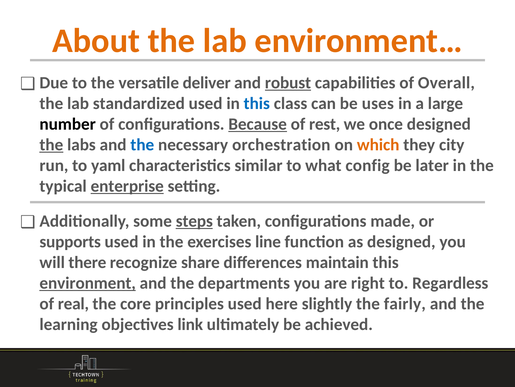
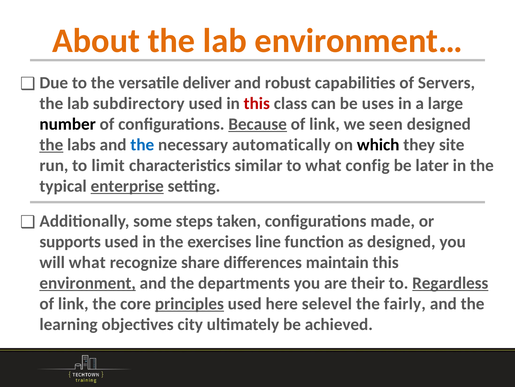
robust underline: present -> none
Overall: Overall -> Servers
standardized: standardized -> subdirectory
this at (257, 103) colour: blue -> red
rest at (325, 124): rest -> link
once: once -> seen
orchestration: orchestration -> automatically
which colour: orange -> black
city: city -> site
yaml: yaml -> limit
steps underline: present -> none
will there: there -> what
right: right -> their
Regardless underline: none -> present
real at (73, 303): real -> link
principles underline: none -> present
slightly: slightly -> selevel
link: link -> city
